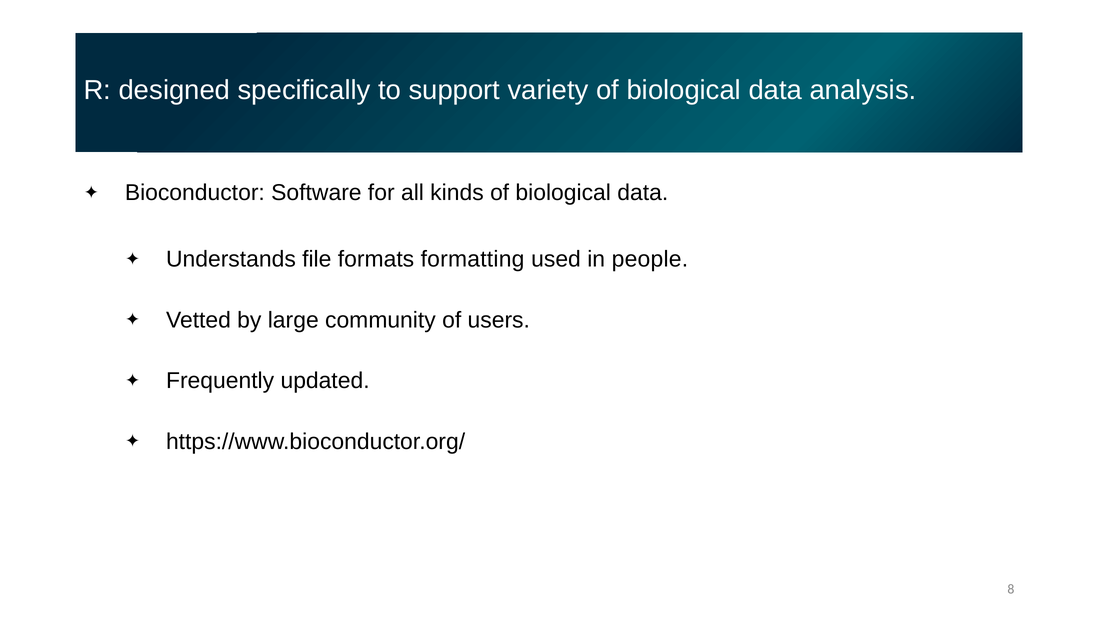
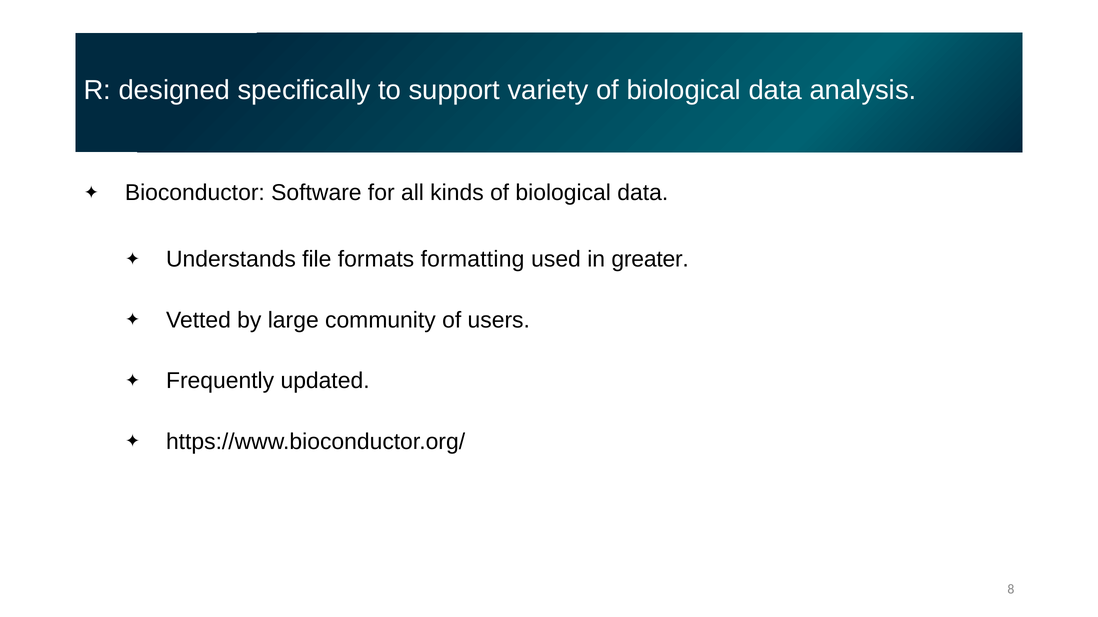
people: people -> greater
